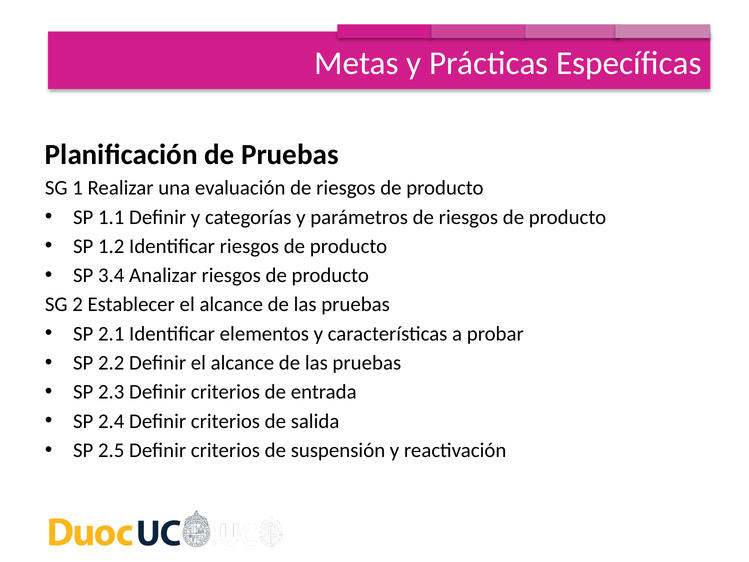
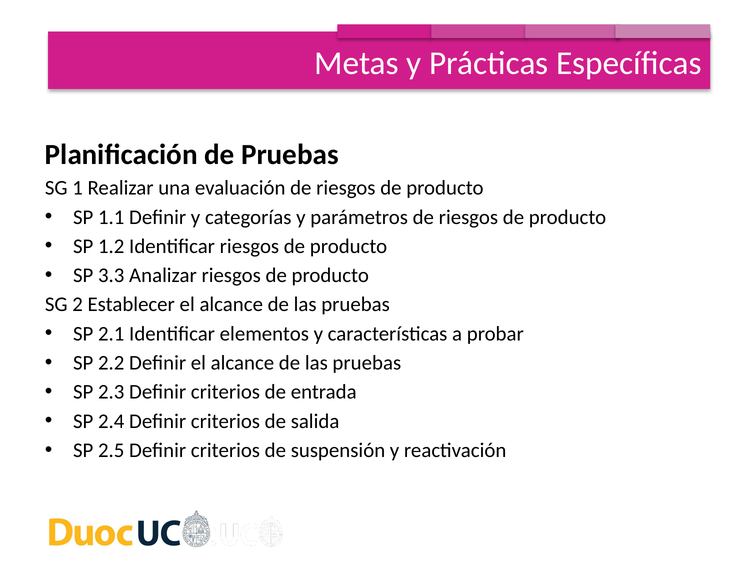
3.4: 3.4 -> 3.3
